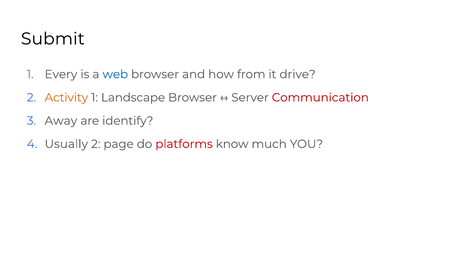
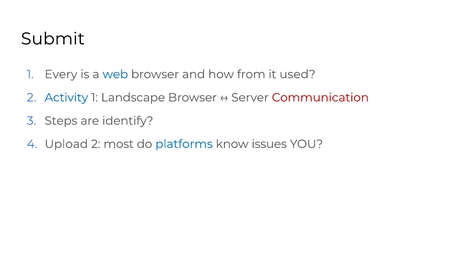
drive: drive -> used
Activity colour: orange -> blue
Away: Away -> Steps
Usually: Usually -> Upload
page: page -> most
platforms colour: red -> blue
much: much -> issues
